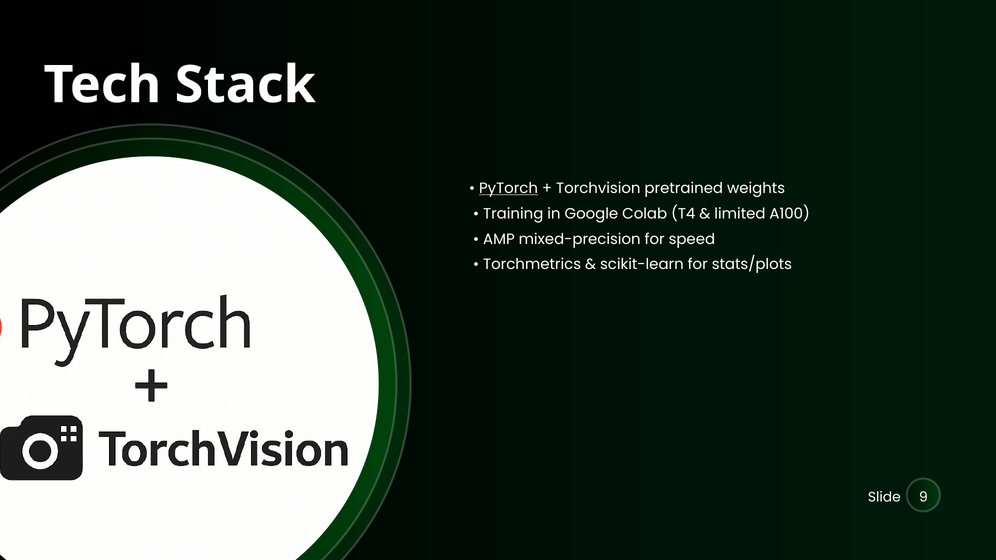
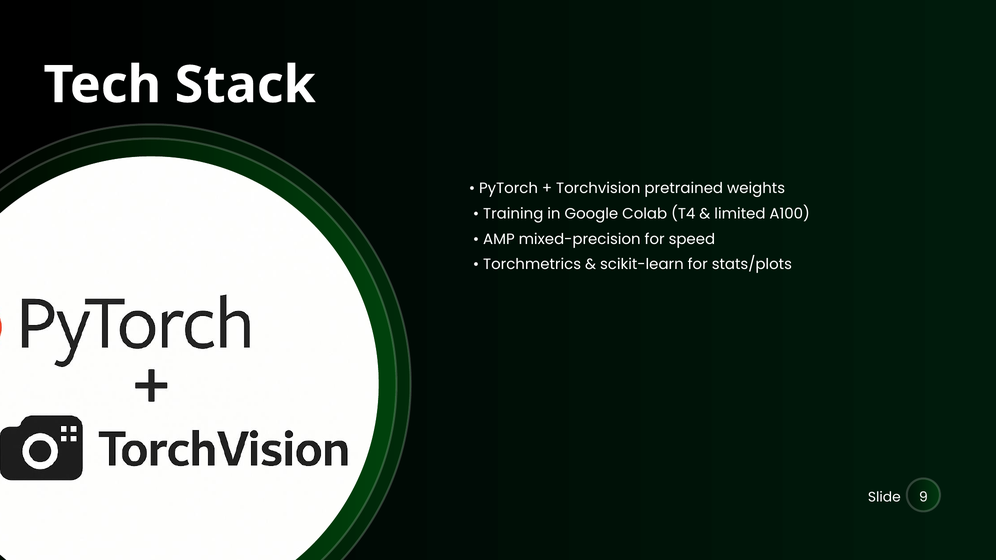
PyTorch underline: present -> none
